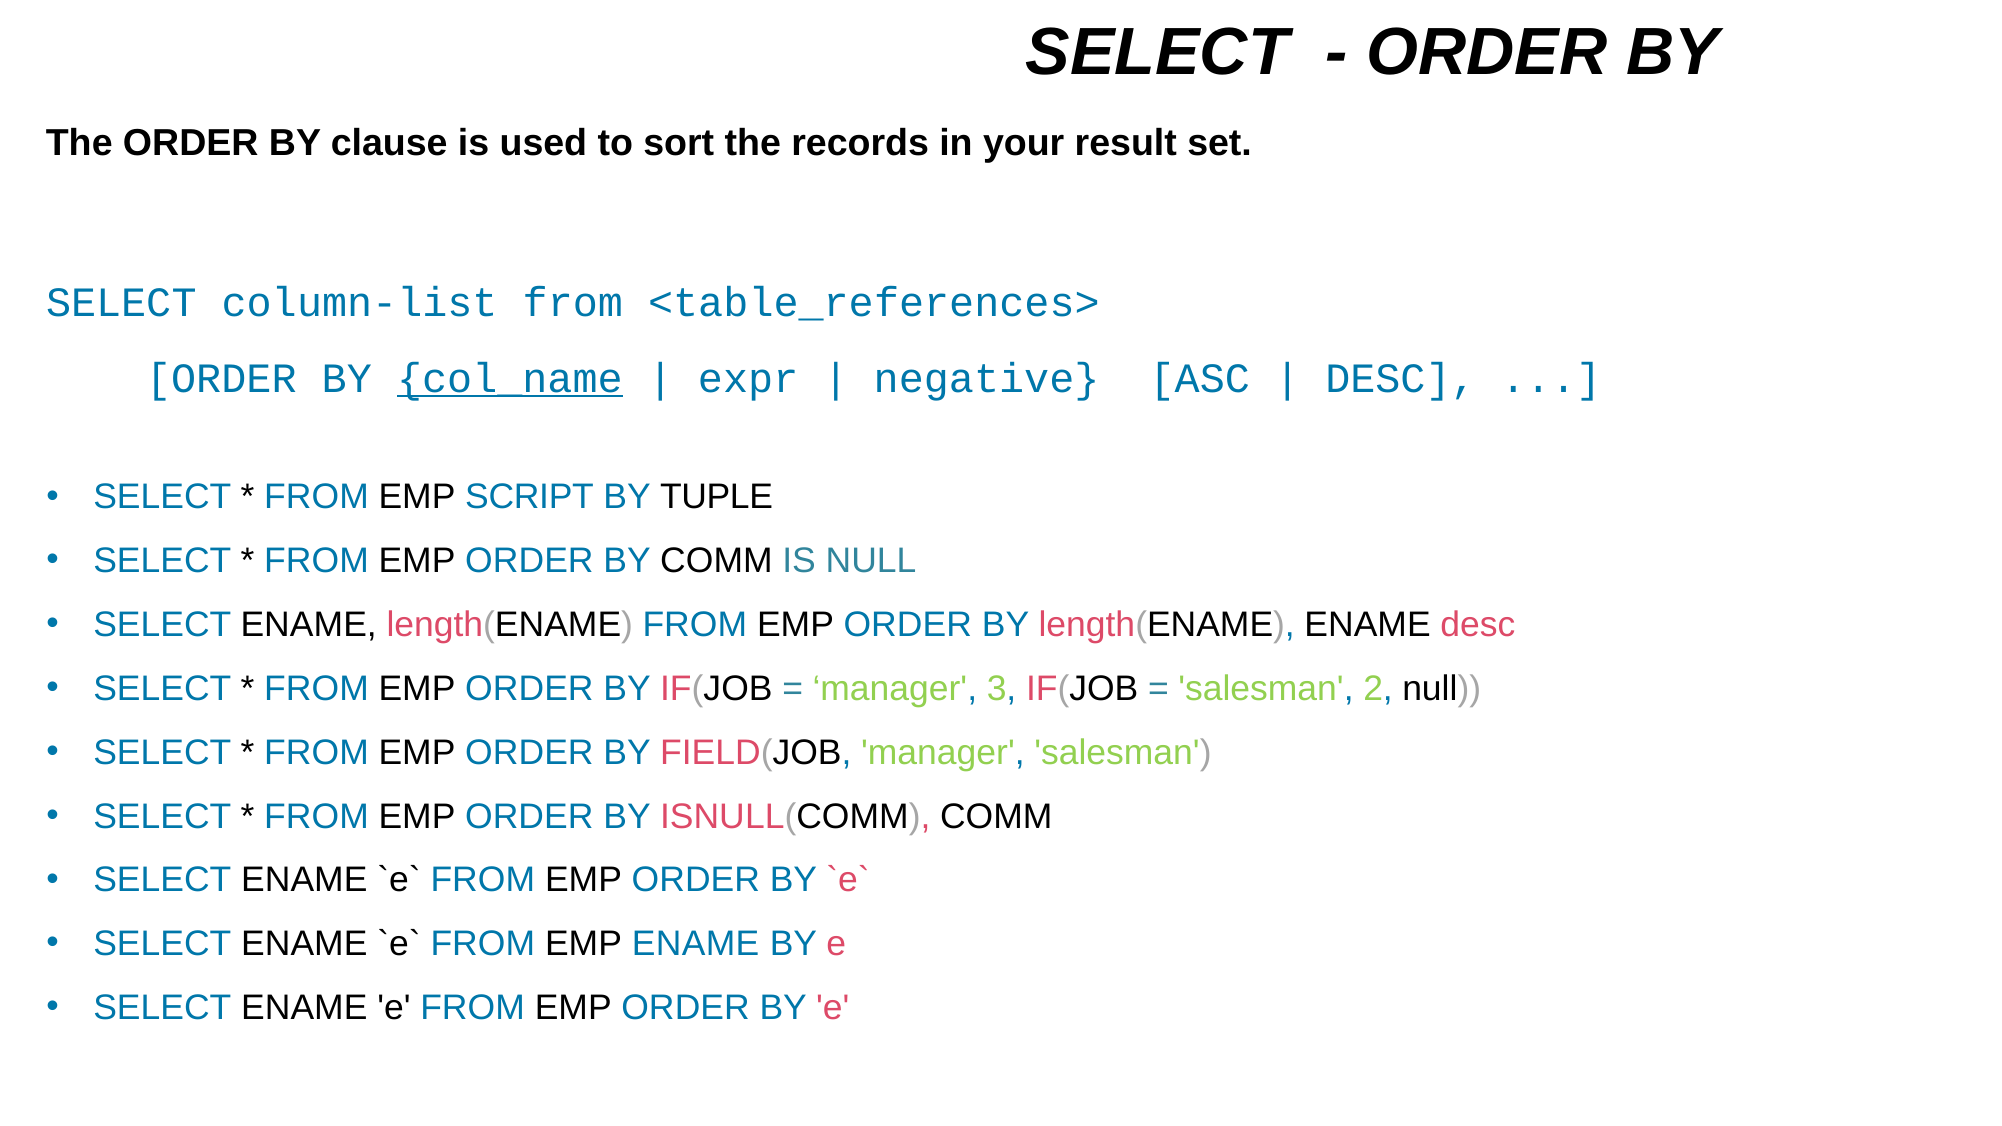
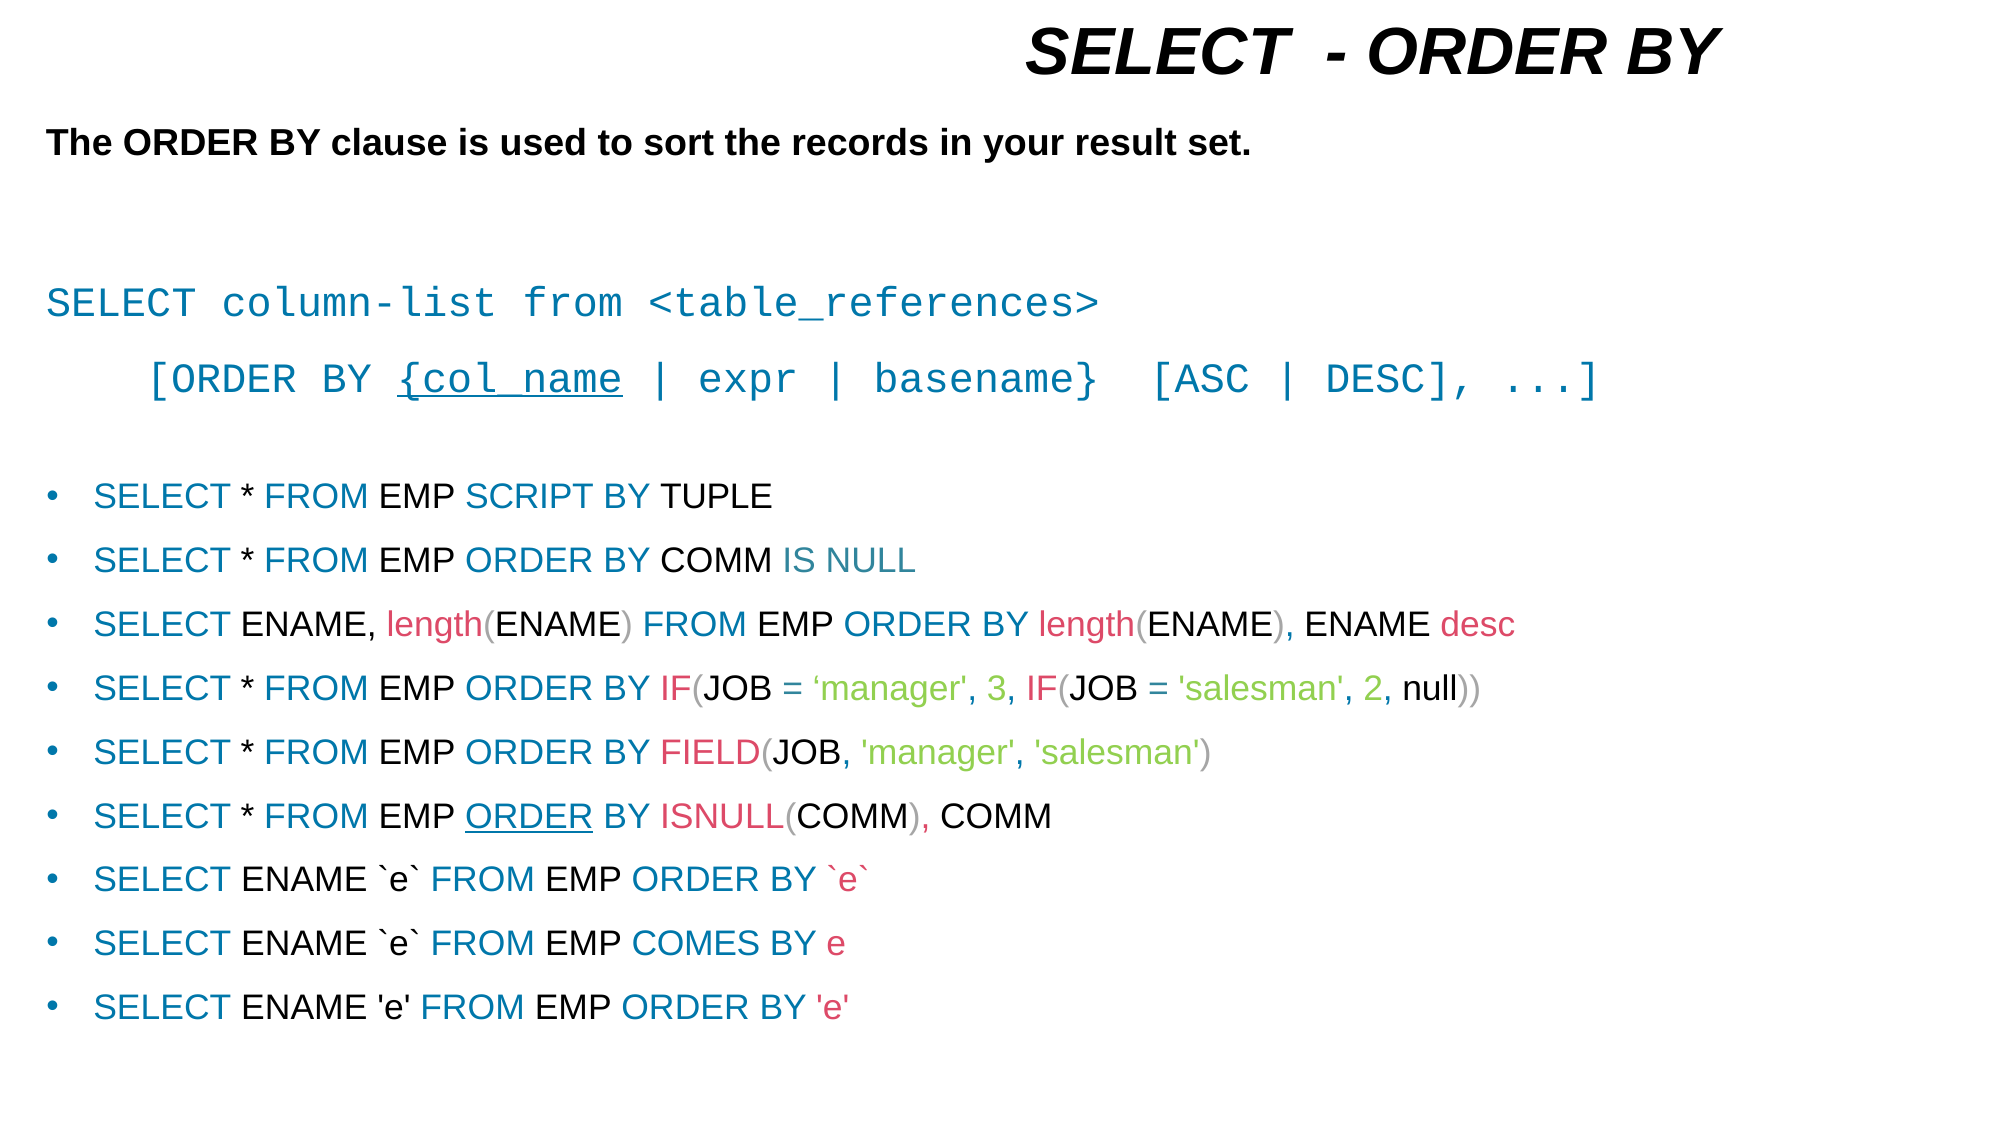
negative: negative -> basename
ORDER at (529, 817) underline: none -> present
EMP ENAME: ENAME -> COMES
